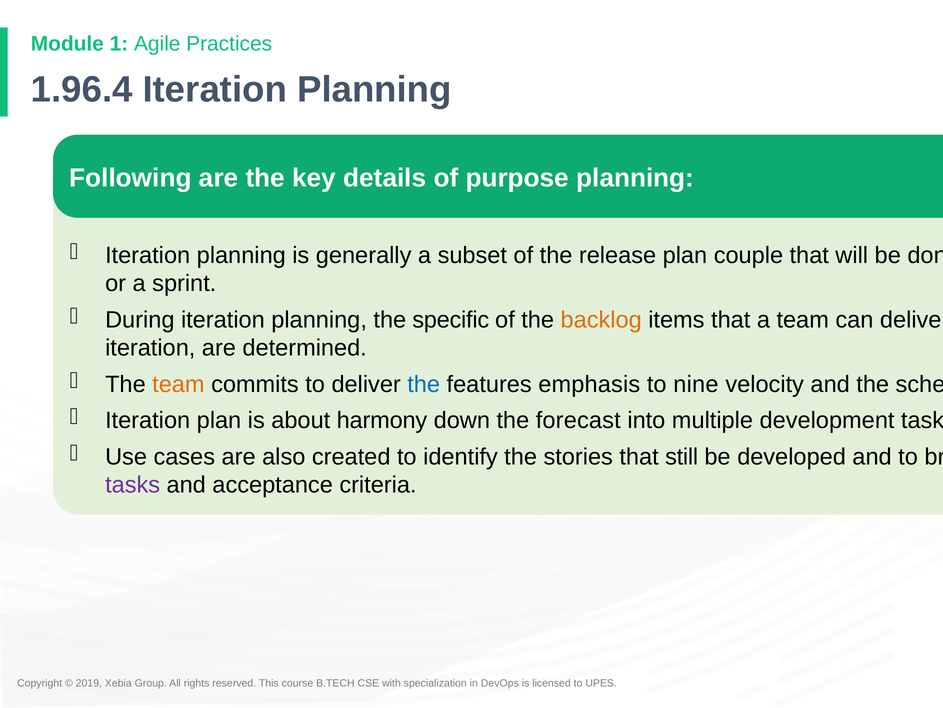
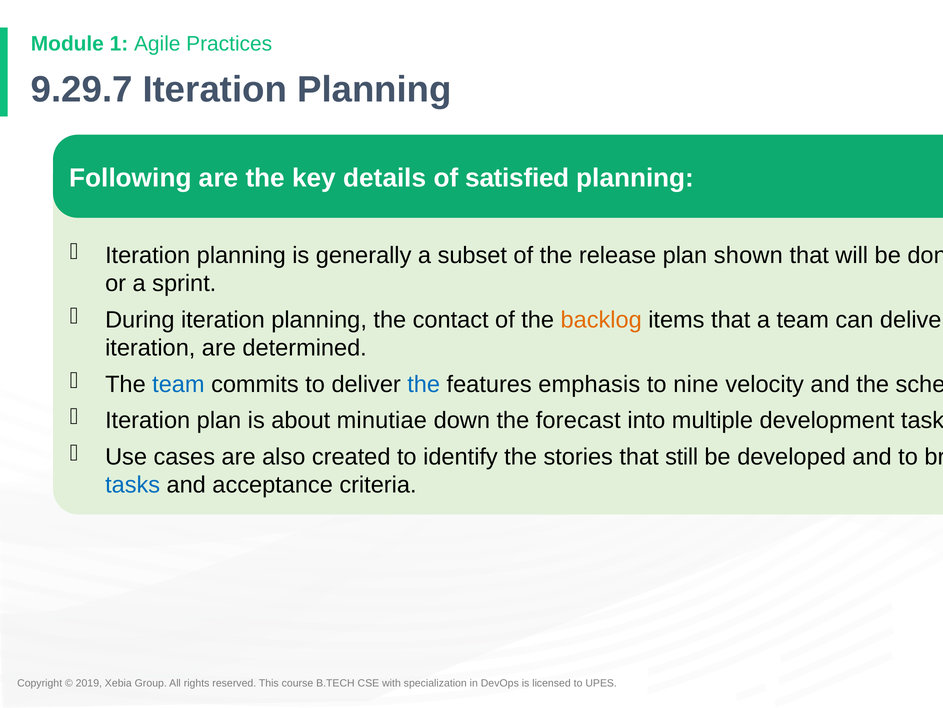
1.96.4: 1.96.4 -> 9.29.7
purpose: purpose -> satisfied
couple: couple -> shown
the specific: specific -> contact
team at (178, 384) colour: orange -> blue
harmony: harmony -> minutiae
tasks at (133, 485) colour: purple -> blue
